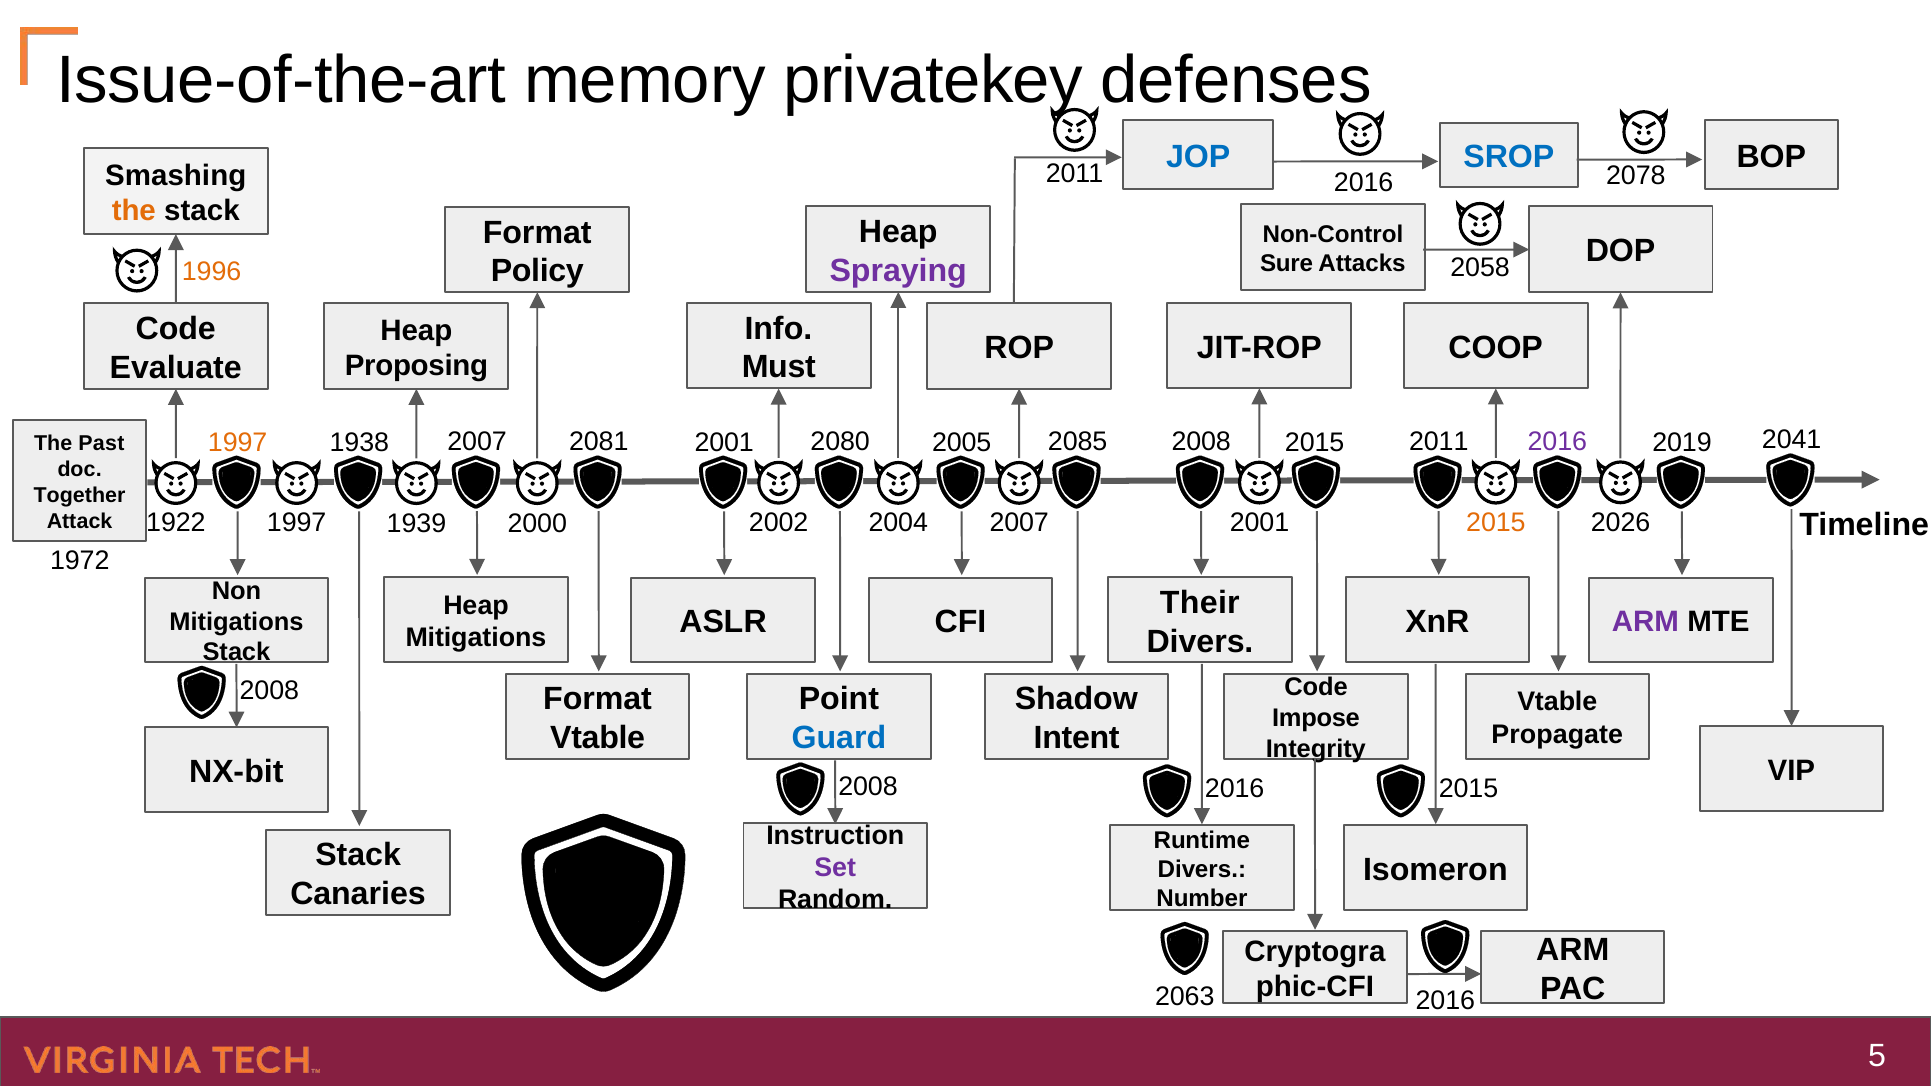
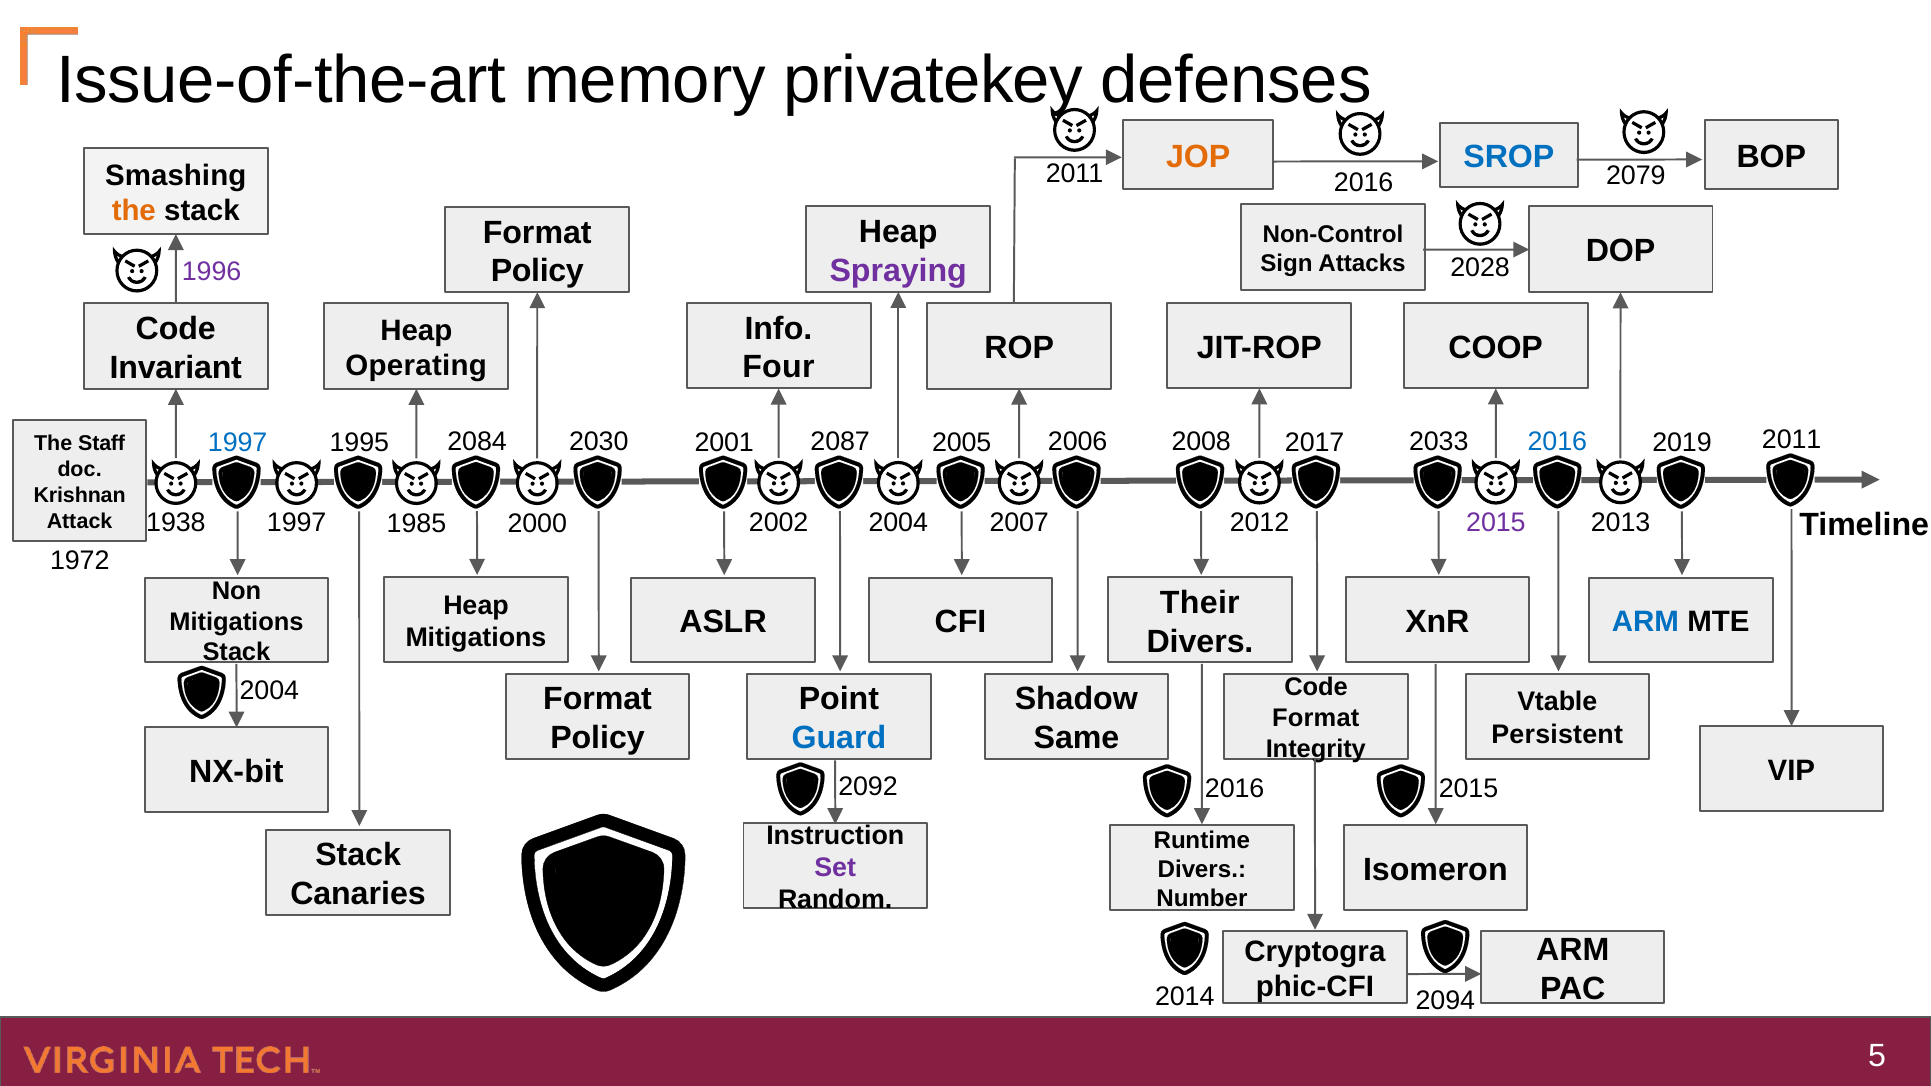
JOP colour: blue -> orange
2078: 2078 -> 2079
Sure: Sure -> Sign
2058: 2058 -> 2028
1996 colour: orange -> purple
Proposing: Proposing -> Operating
Must: Must -> Four
Evaluate: Evaluate -> Invariant
2041 at (1792, 440): 2041 -> 2011
1997 at (238, 442) colour: orange -> blue
1938: 1938 -> 1995
2007 at (477, 442): 2007 -> 2084
2081: 2081 -> 2030
2080: 2080 -> 2087
2085: 2085 -> 2006
2015 at (1315, 442): 2015 -> 2017
2011 at (1439, 442): 2011 -> 2033
2016 at (1557, 442) colour: purple -> blue
Past: Past -> Staff
Together: Together -> Krishnan
2001 at (1259, 523): 2001 -> 2012
2015 at (1496, 523) colour: orange -> purple
1922: 1922 -> 1938
1939: 1939 -> 1985
2026: 2026 -> 2013
ARM at (1645, 622) colour: purple -> blue
2008 at (269, 690): 2008 -> 2004
Impose at (1316, 718): Impose -> Format
Propagate: Propagate -> Persistent
Vtable at (598, 738): Vtable -> Policy
Intent: Intent -> Same
2008 at (868, 787): 2008 -> 2092
2063: 2063 -> 2014
2016 at (1445, 1001): 2016 -> 2094
